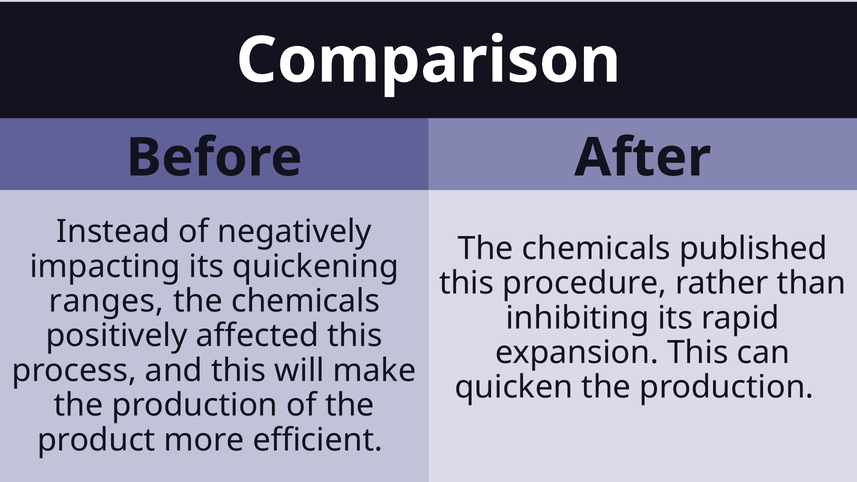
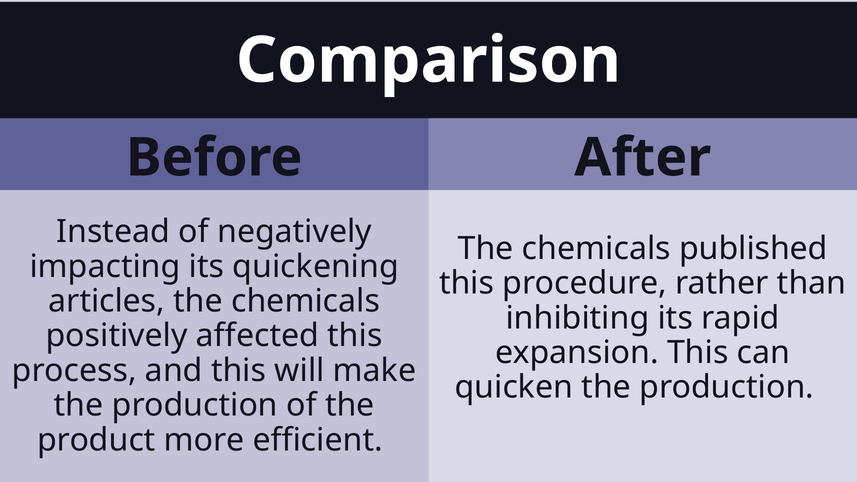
ranges: ranges -> articles
